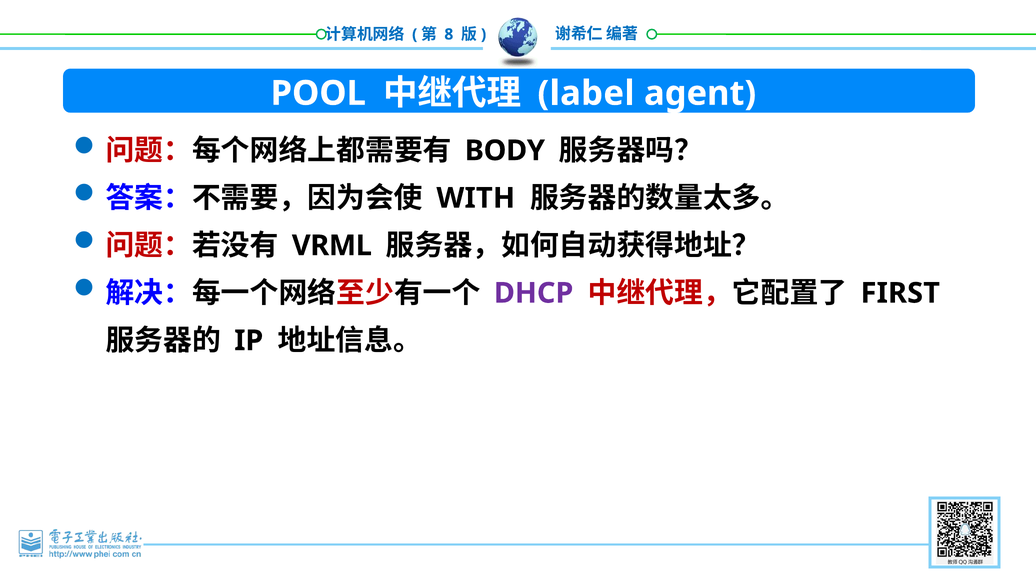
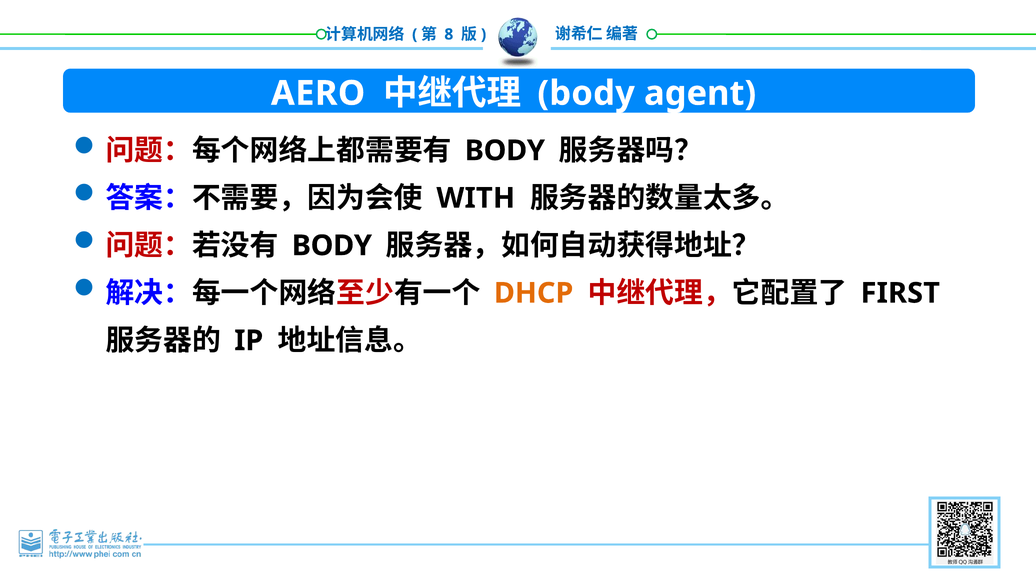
POOL: POOL -> AERO
label at (586, 93): label -> body
VRML at (332, 246): VRML -> BODY
DHCP colour: purple -> orange
